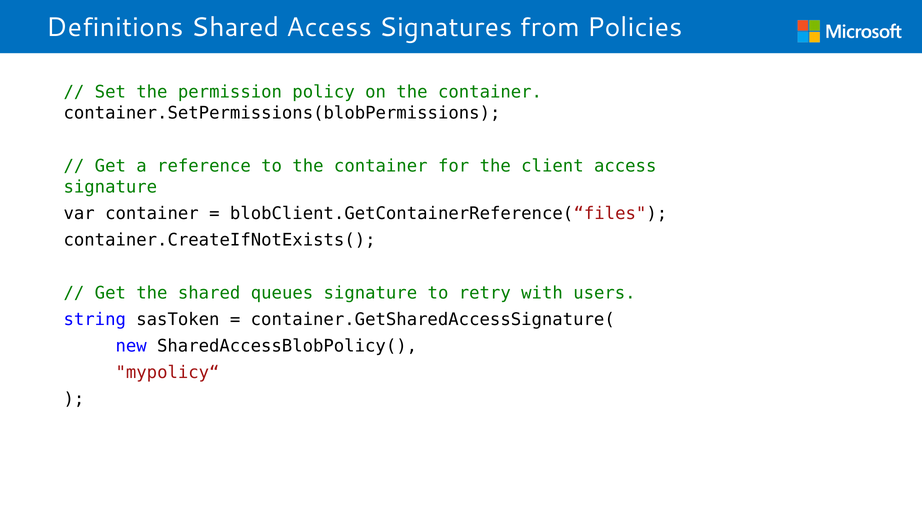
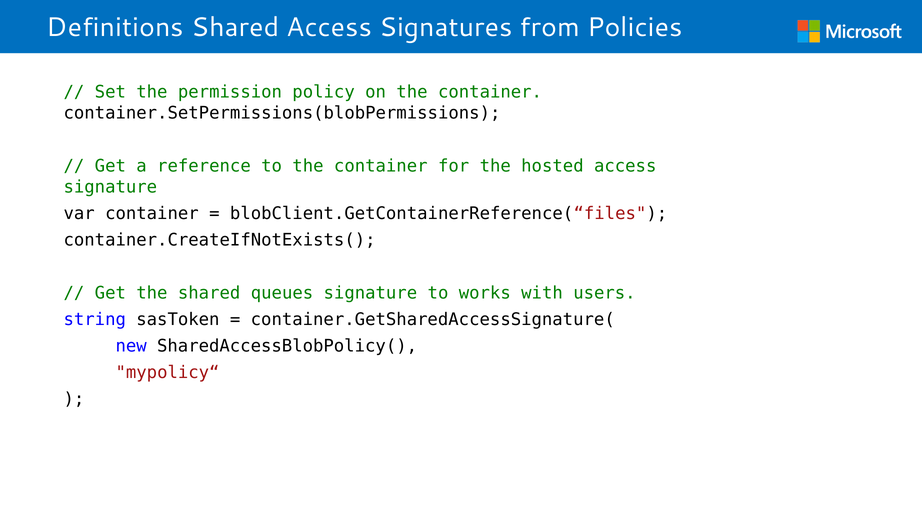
client: client -> hosted
retry: retry -> works
